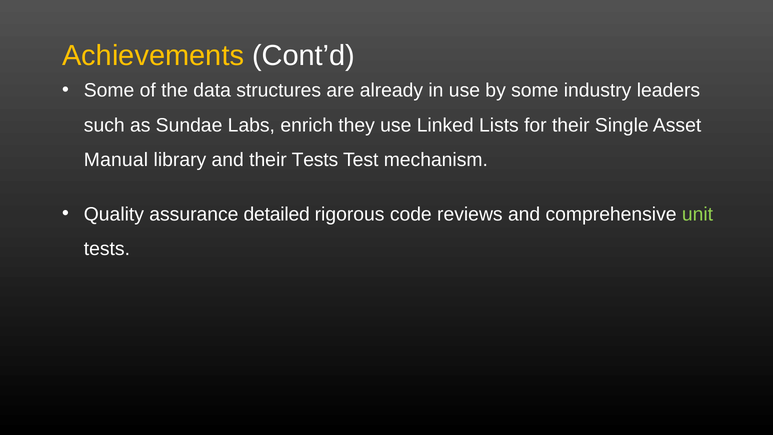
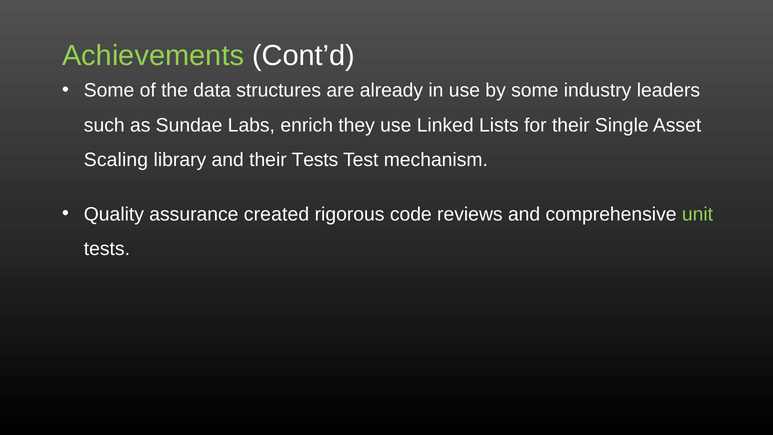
Achievements colour: yellow -> light green
Manual: Manual -> Scaling
detailed: detailed -> created
